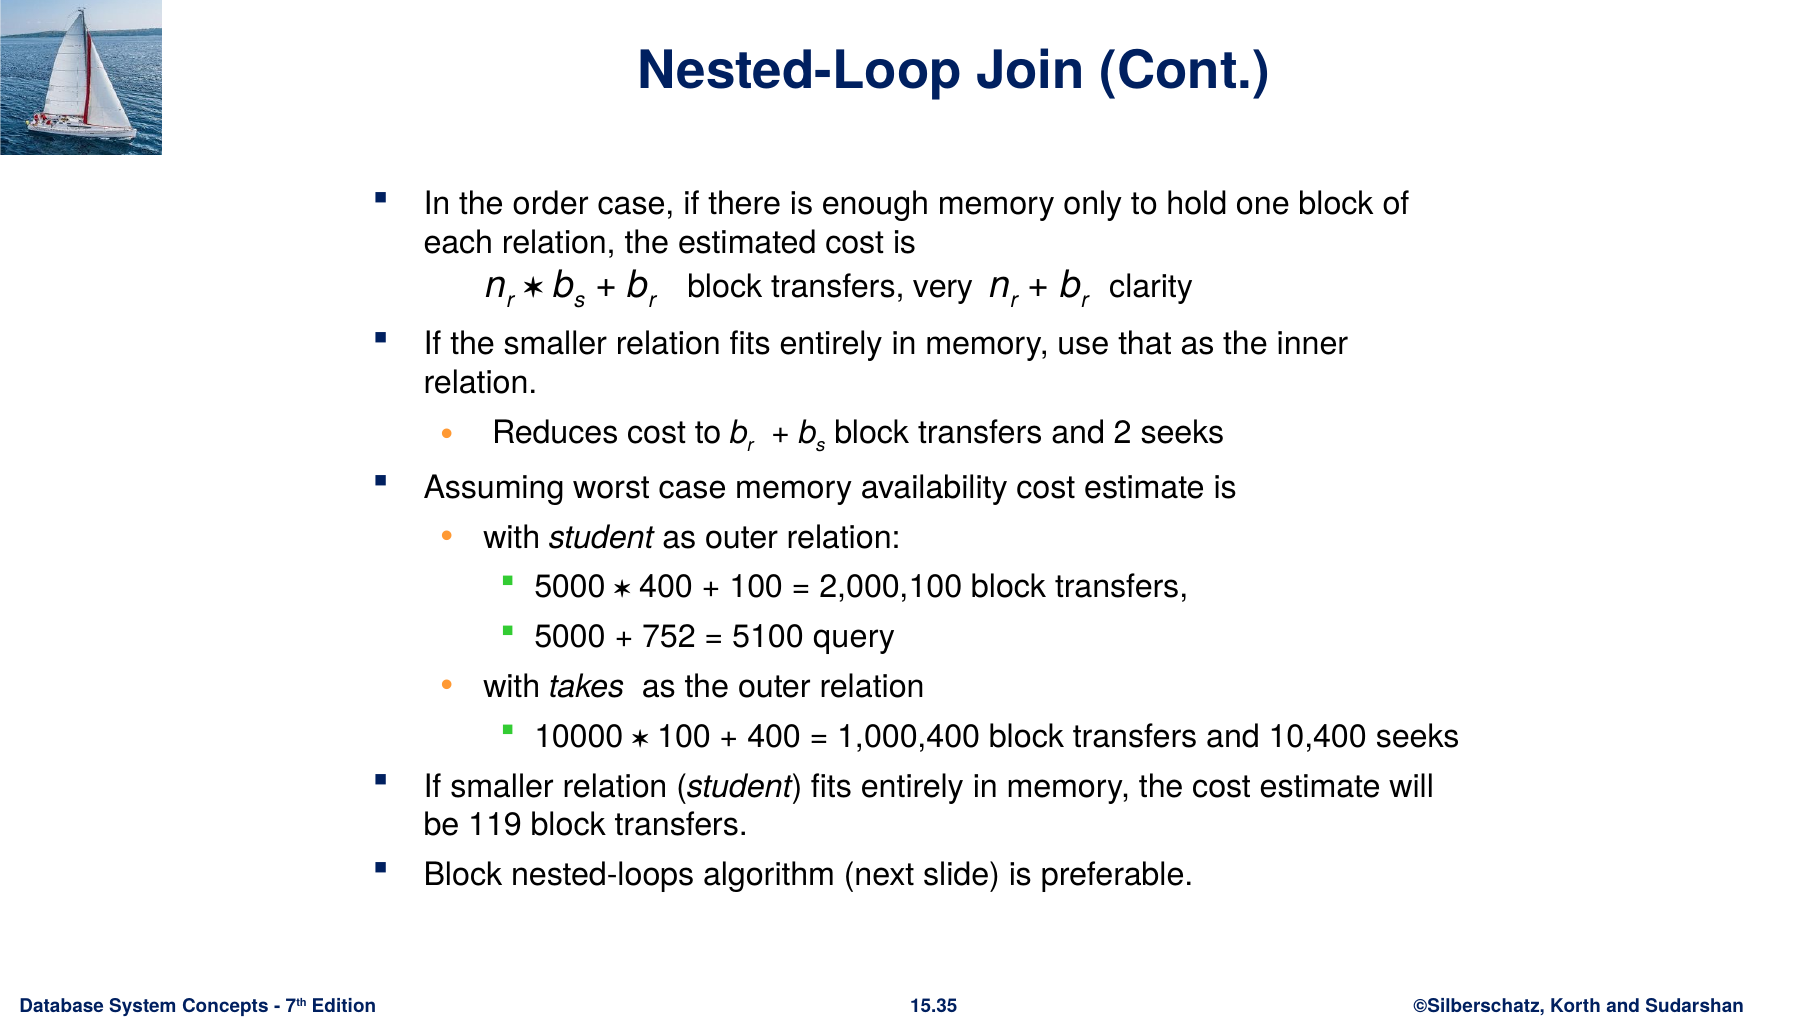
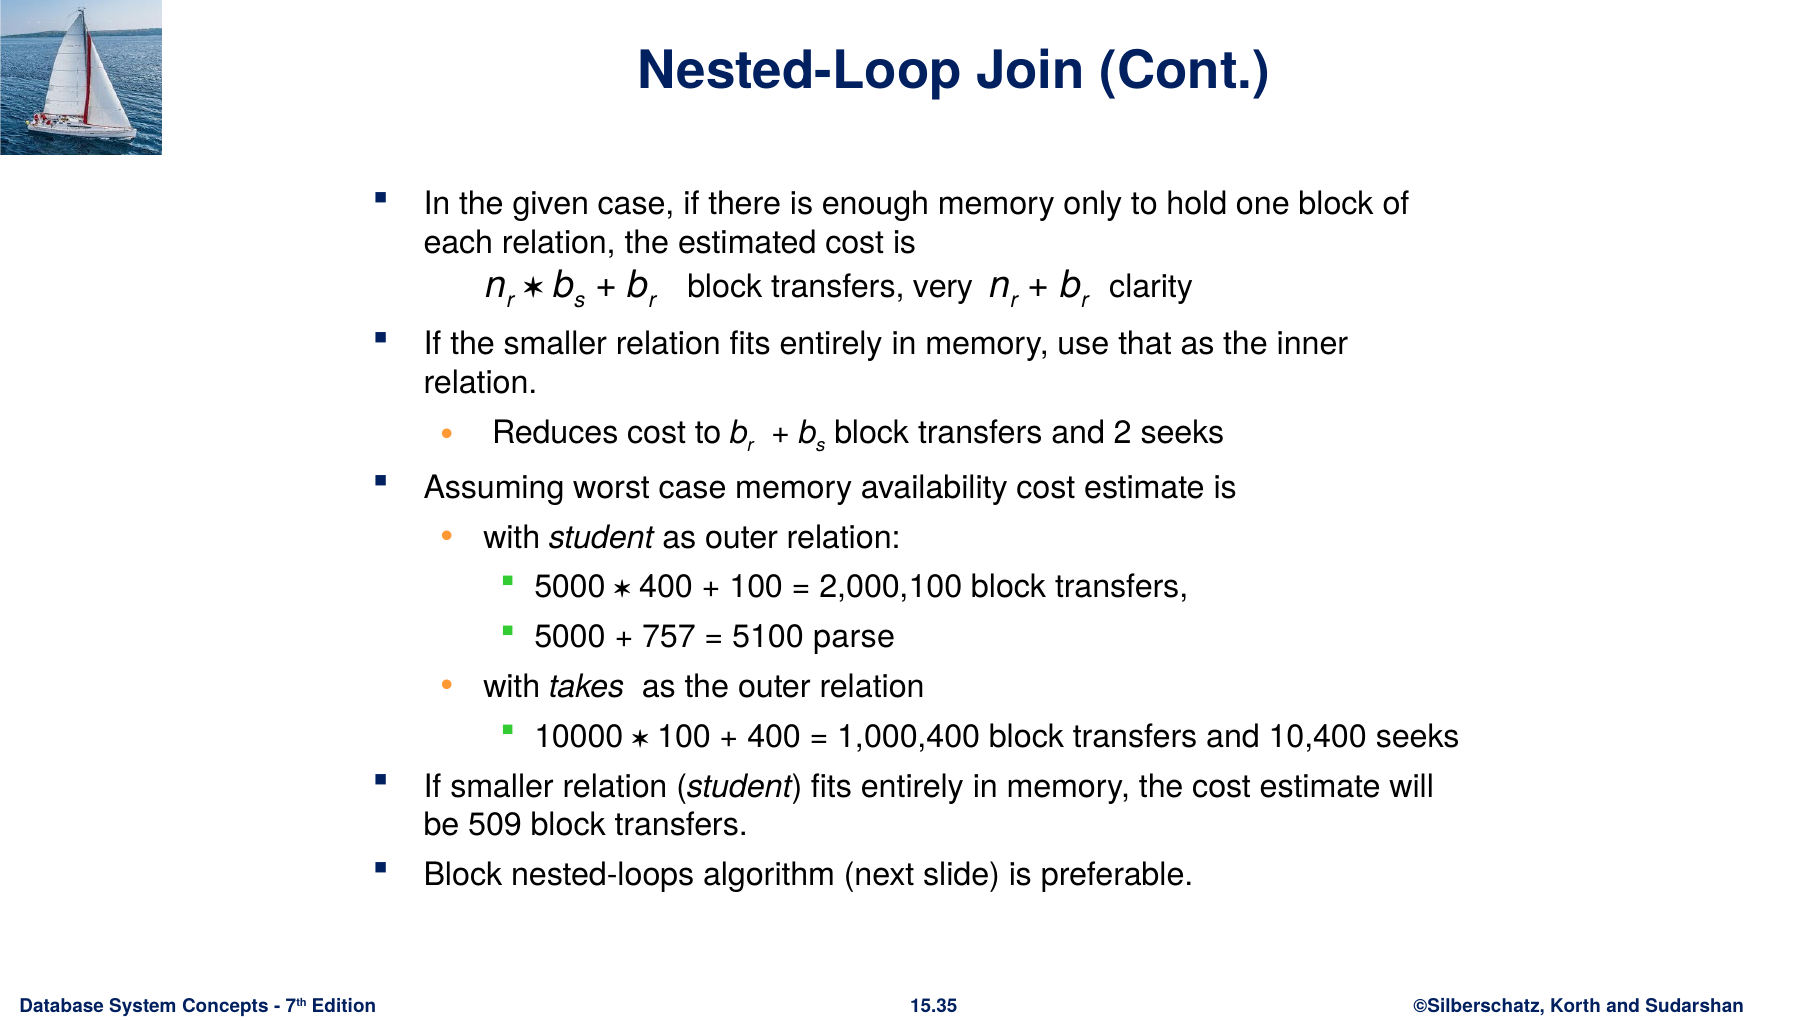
order: order -> given
752: 752 -> 757
query: query -> parse
119: 119 -> 509
